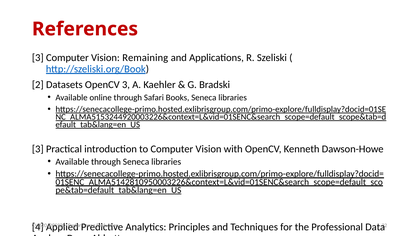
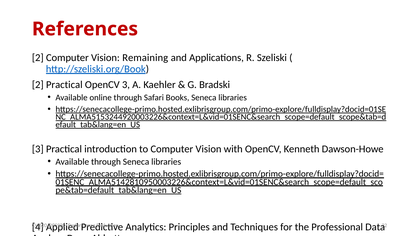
3 at (38, 58): 3 -> 2
2 Datasets: Datasets -> Practical
